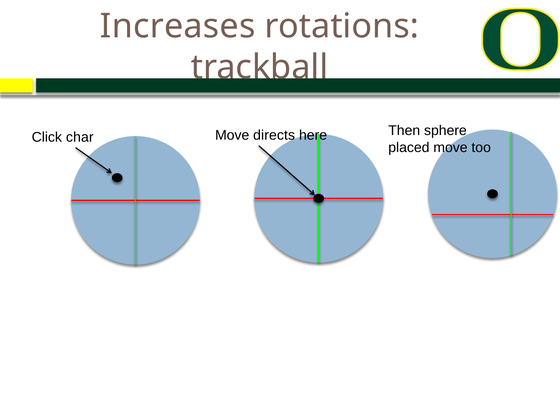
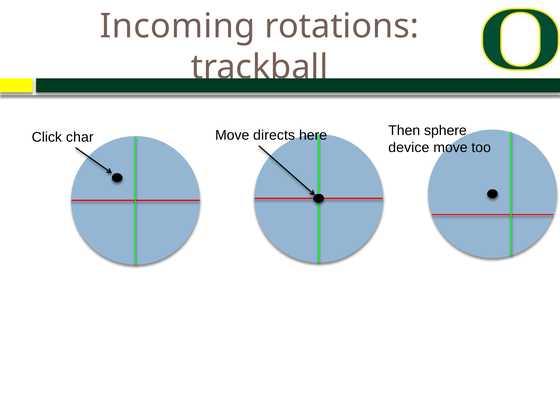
Increases: Increases -> Incoming
placed: placed -> device
